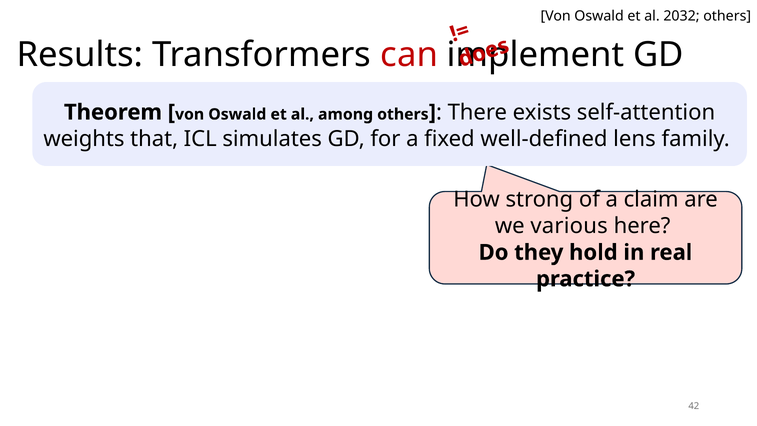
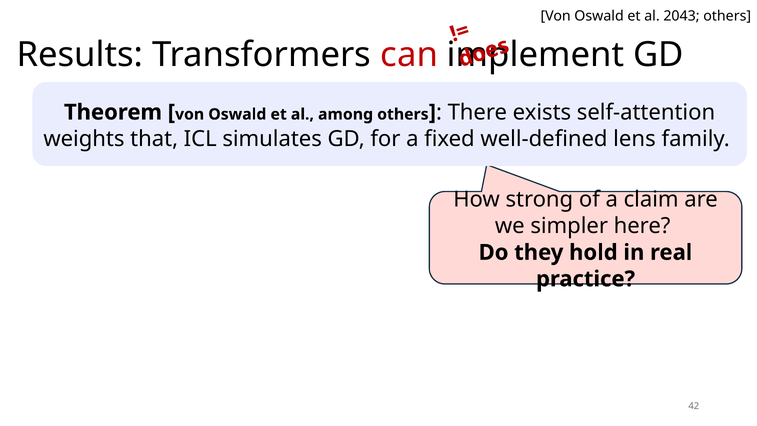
2032: 2032 -> 2043
various: various -> simpler
